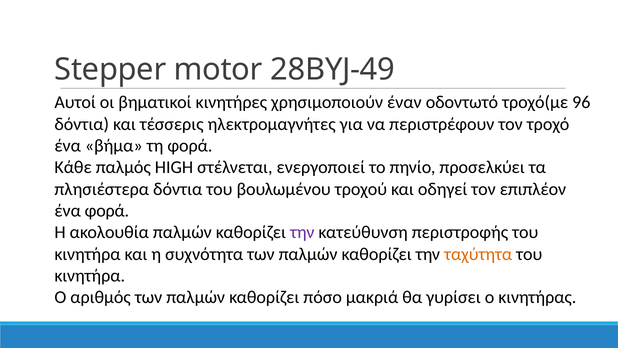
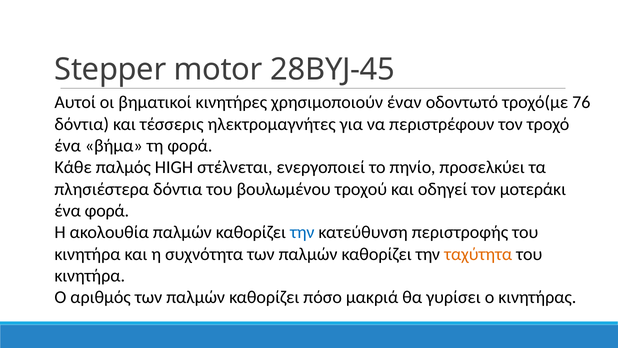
28BYJ-49: 28BYJ-49 -> 28BYJ-45
96: 96 -> 76
επιπλέον: επιπλέον -> μοτεράκι
την at (302, 232) colour: purple -> blue
